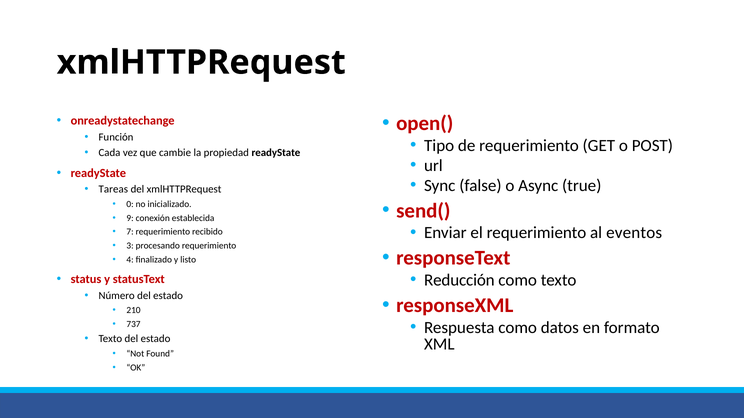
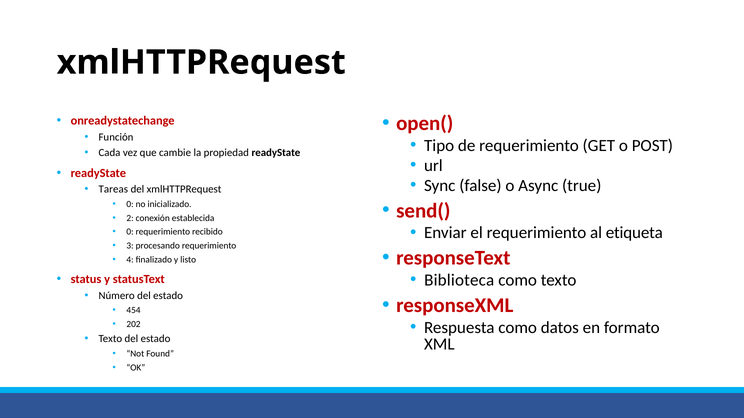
9: 9 -> 2
eventos: eventos -> etiqueta
7 at (130, 232): 7 -> 0
Reducción: Reducción -> Biblioteca
210: 210 -> 454
737: 737 -> 202
